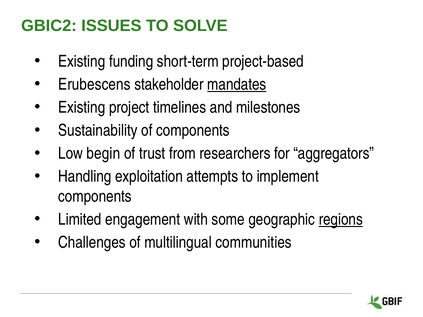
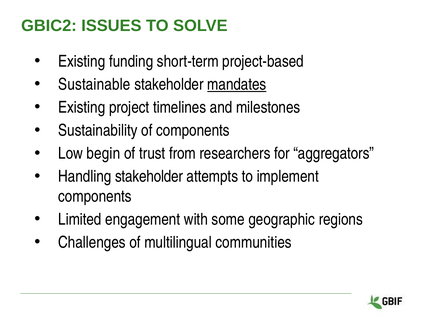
Erubescens: Erubescens -> Sustainable
Handling exploitation: exploitation -> stakeholder
regions underline: present -> none
